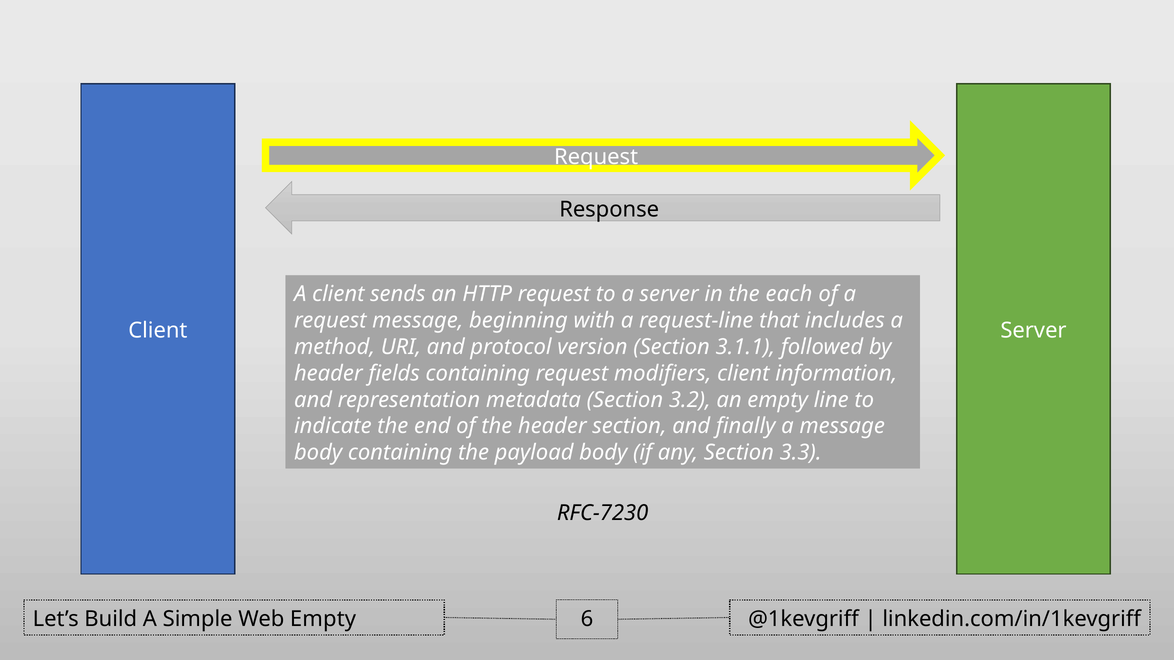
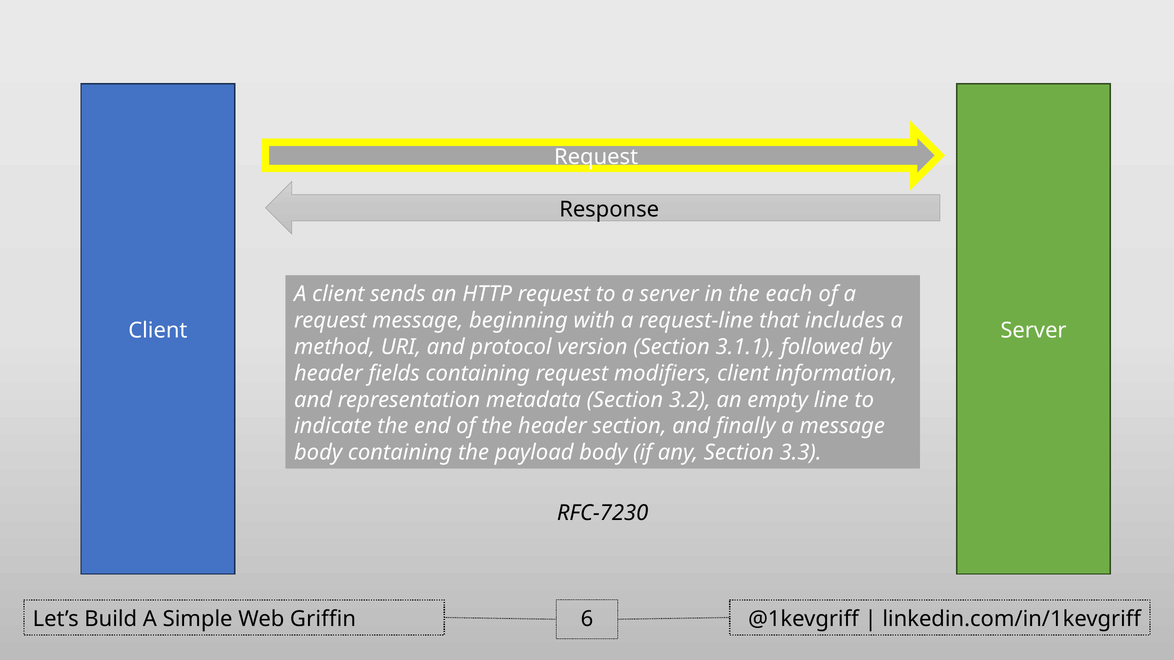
Empty at (323, 619): Empty -> Griffin
